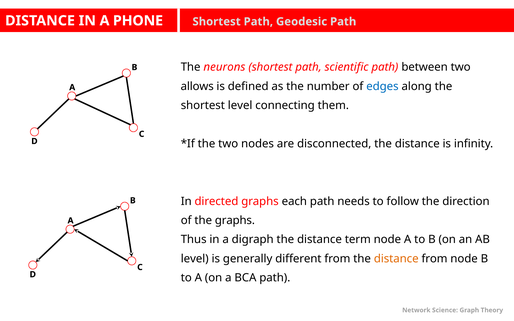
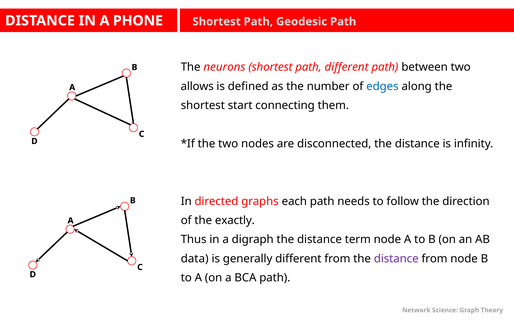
path scientific: scientific -> different
shortest level: level -> start
the graphs: graphs -> exactly
level at (195, 259): level -> data
distance at (396, 259) colour: orange -> purple
